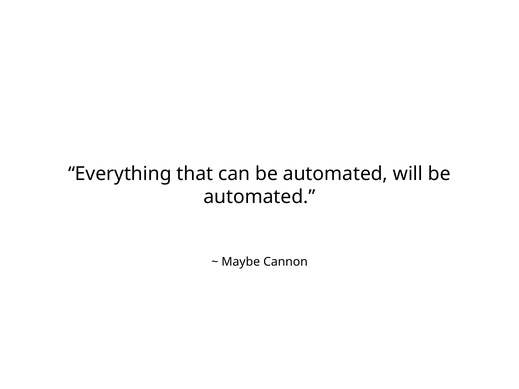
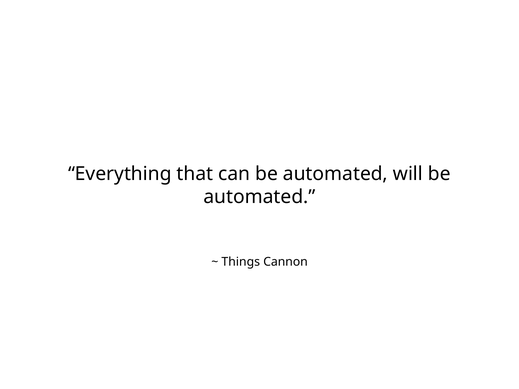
Maybe: Maybe -> Things
